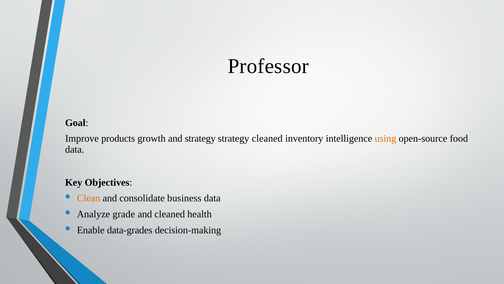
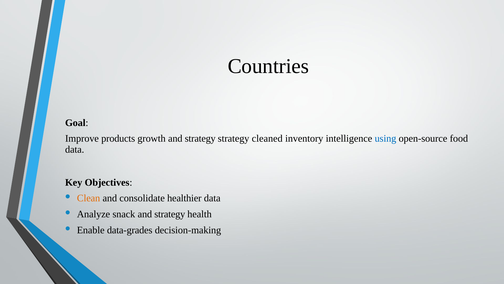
Professor: Professor -> Countries
using colour: orange -> blue
business: business -> healthier
grade: grade -> snack
cleaned at (170, 214): cleaned -> strategy
